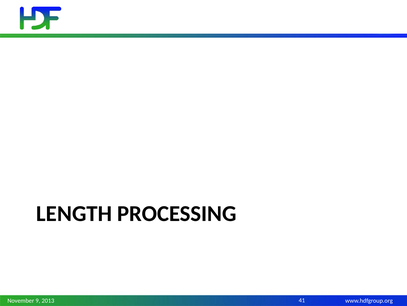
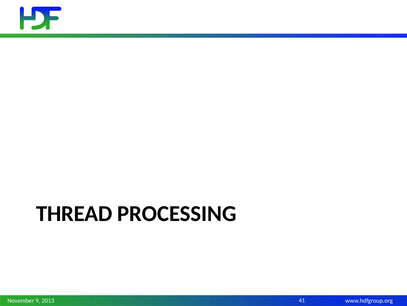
LENGTH: LENGTH -> THREAD
